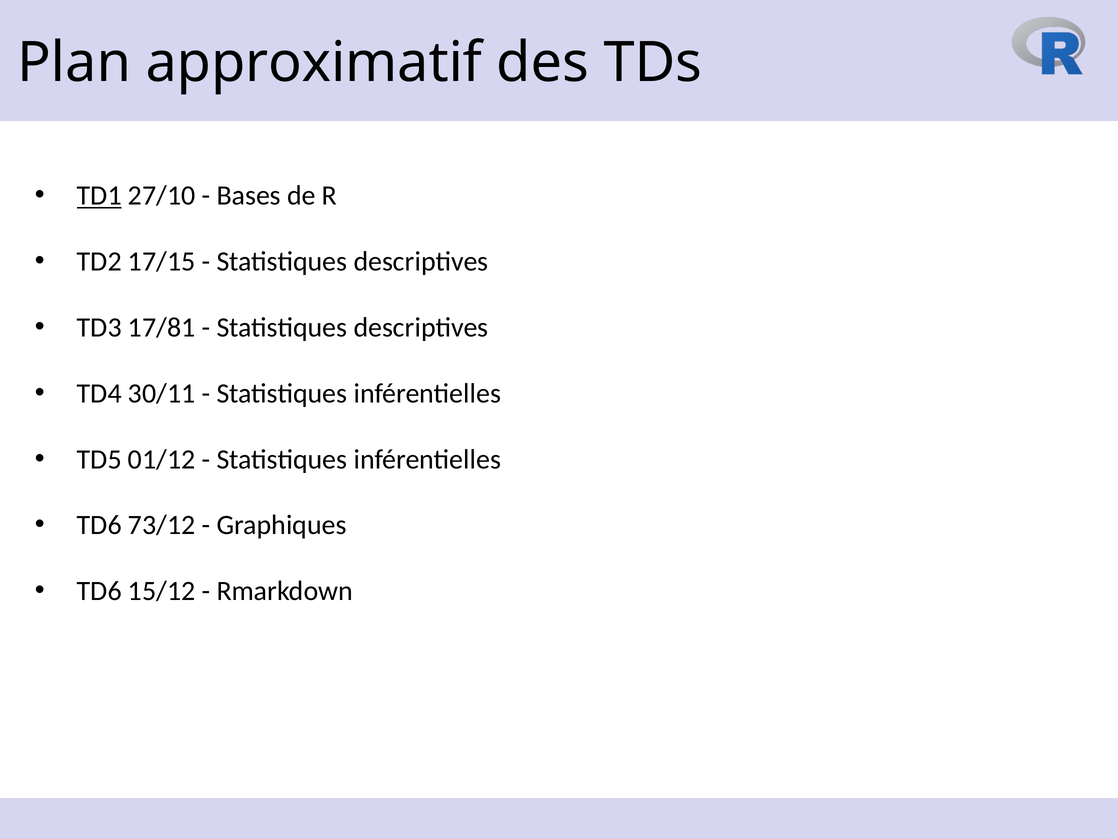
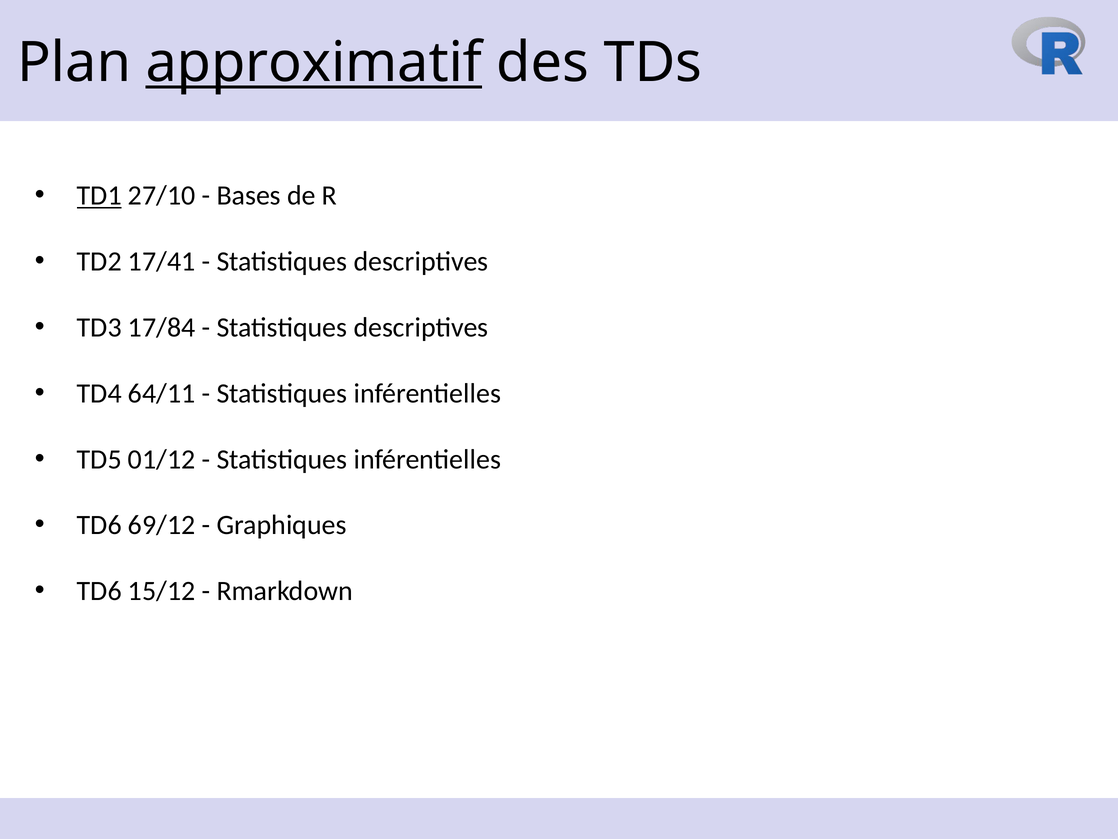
approximatif underline: none -> present
17/15: 17/15 -> 17/41
17/81: 17/81 -> 17/84
30/11: 30/11 -> 64/11
73/12: 73/12 -> 69/12
